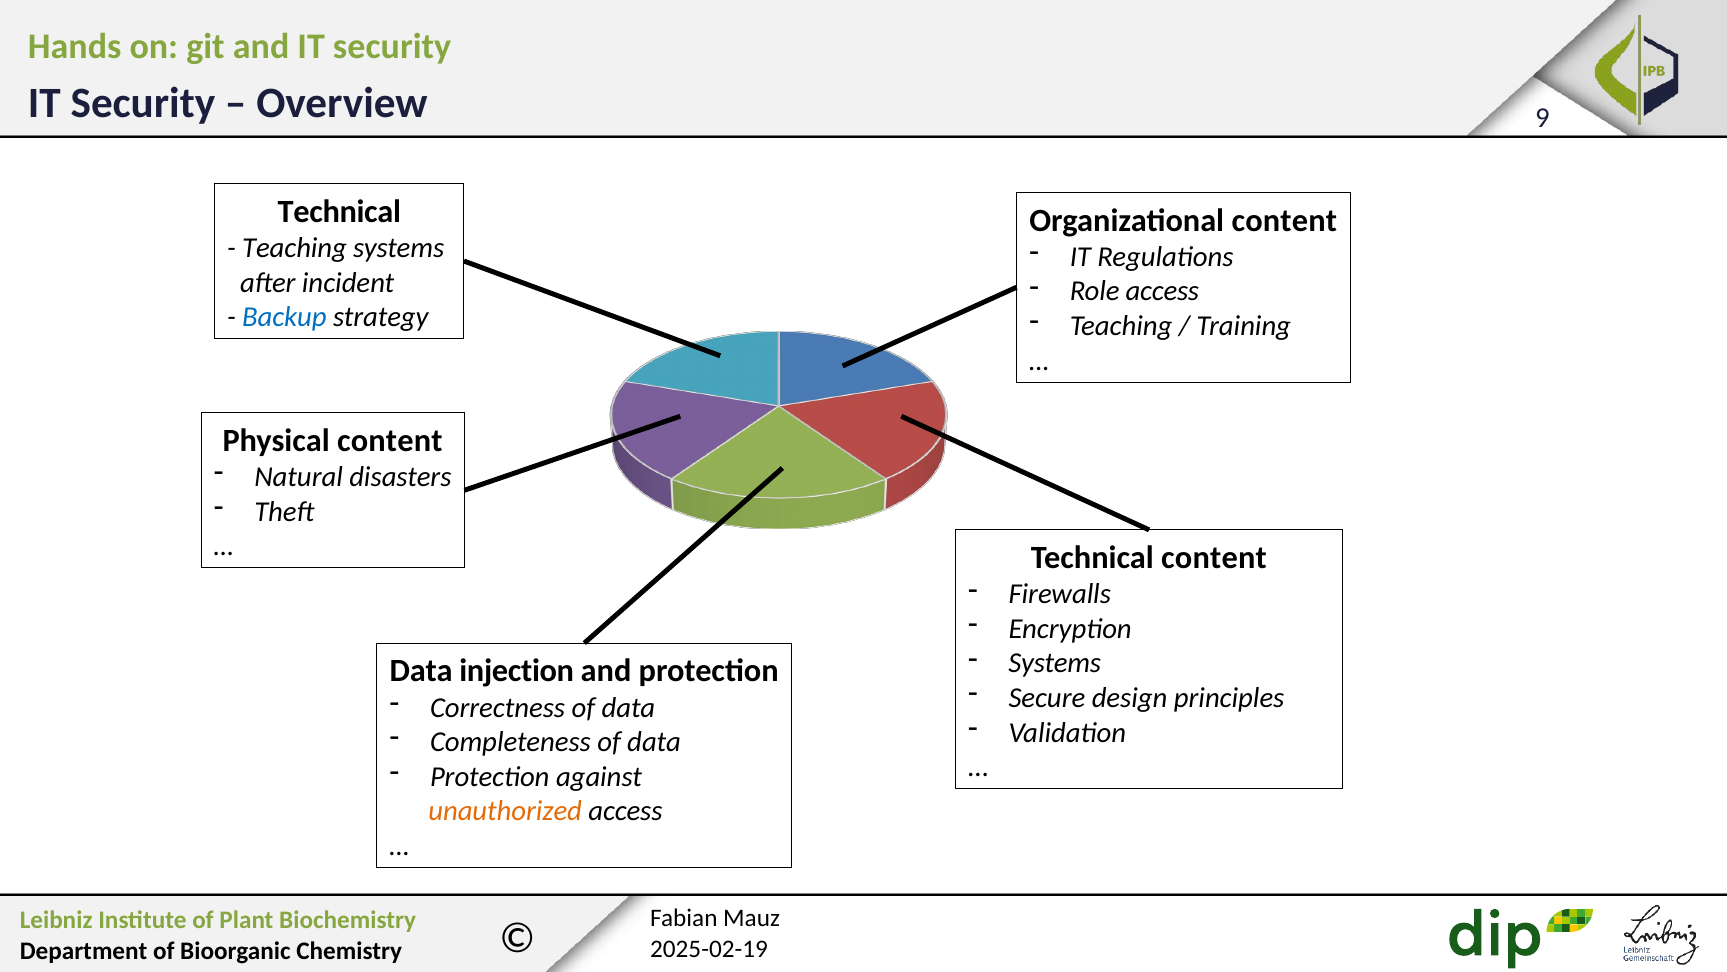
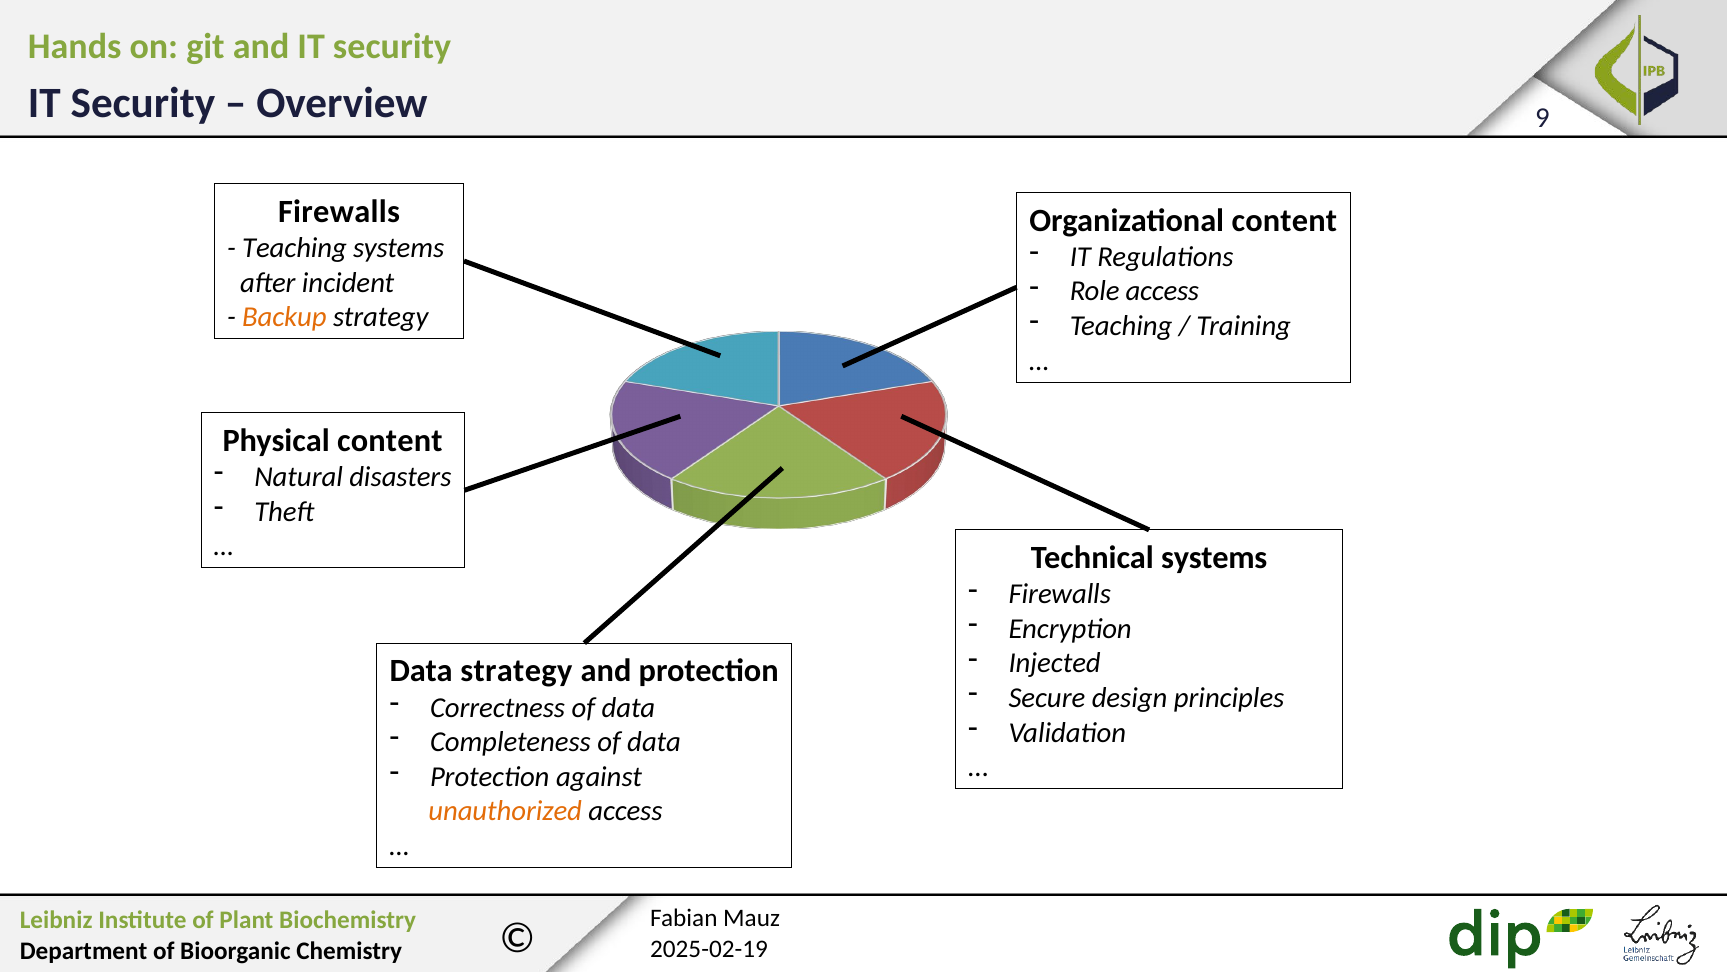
Technical at (339, 211): Technical -> Firewalls
Backup colour: blue -> orange
Technical content: content -> systems
Systems at (1055, 663): Systems -> Injected
Data injection: injection -> strategy
